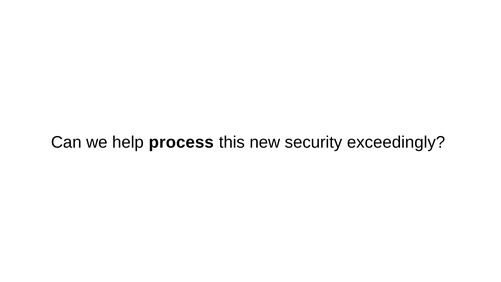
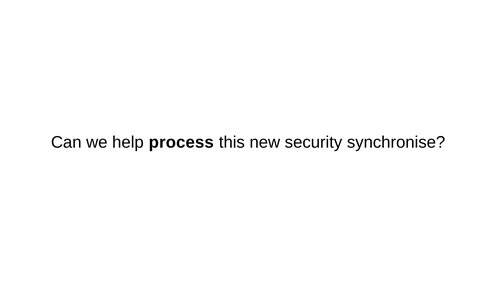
exceedingly: exceedingly -> synchronise
